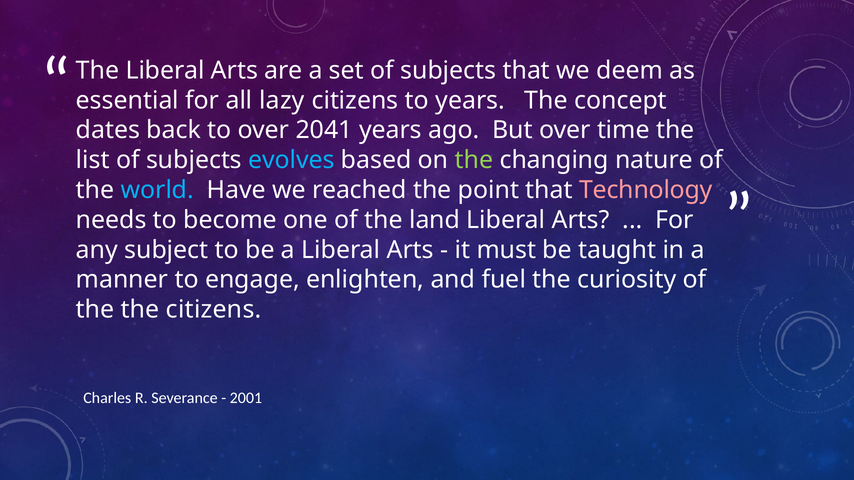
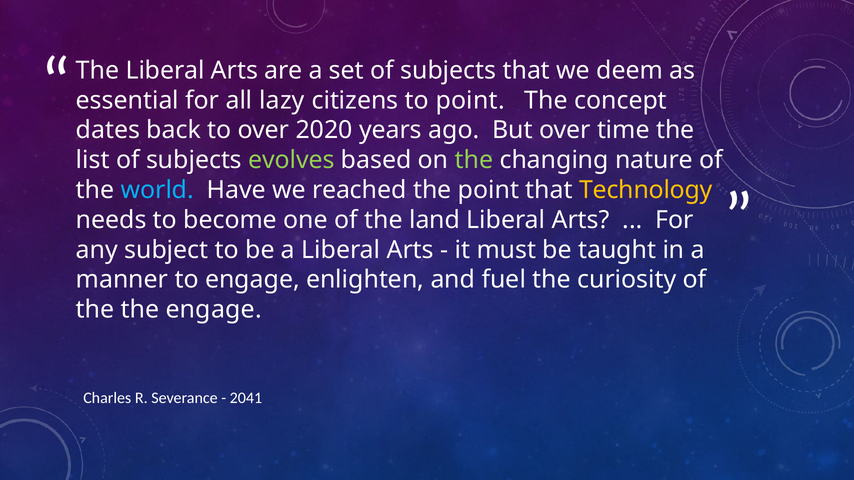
to years: years -> point
2041: 2041 -> 2020
evolves colour: light blue -> light green
Technology colour: pink -> yellow
the citizens: citizens -> engage
2001: 2001 -> 2041
